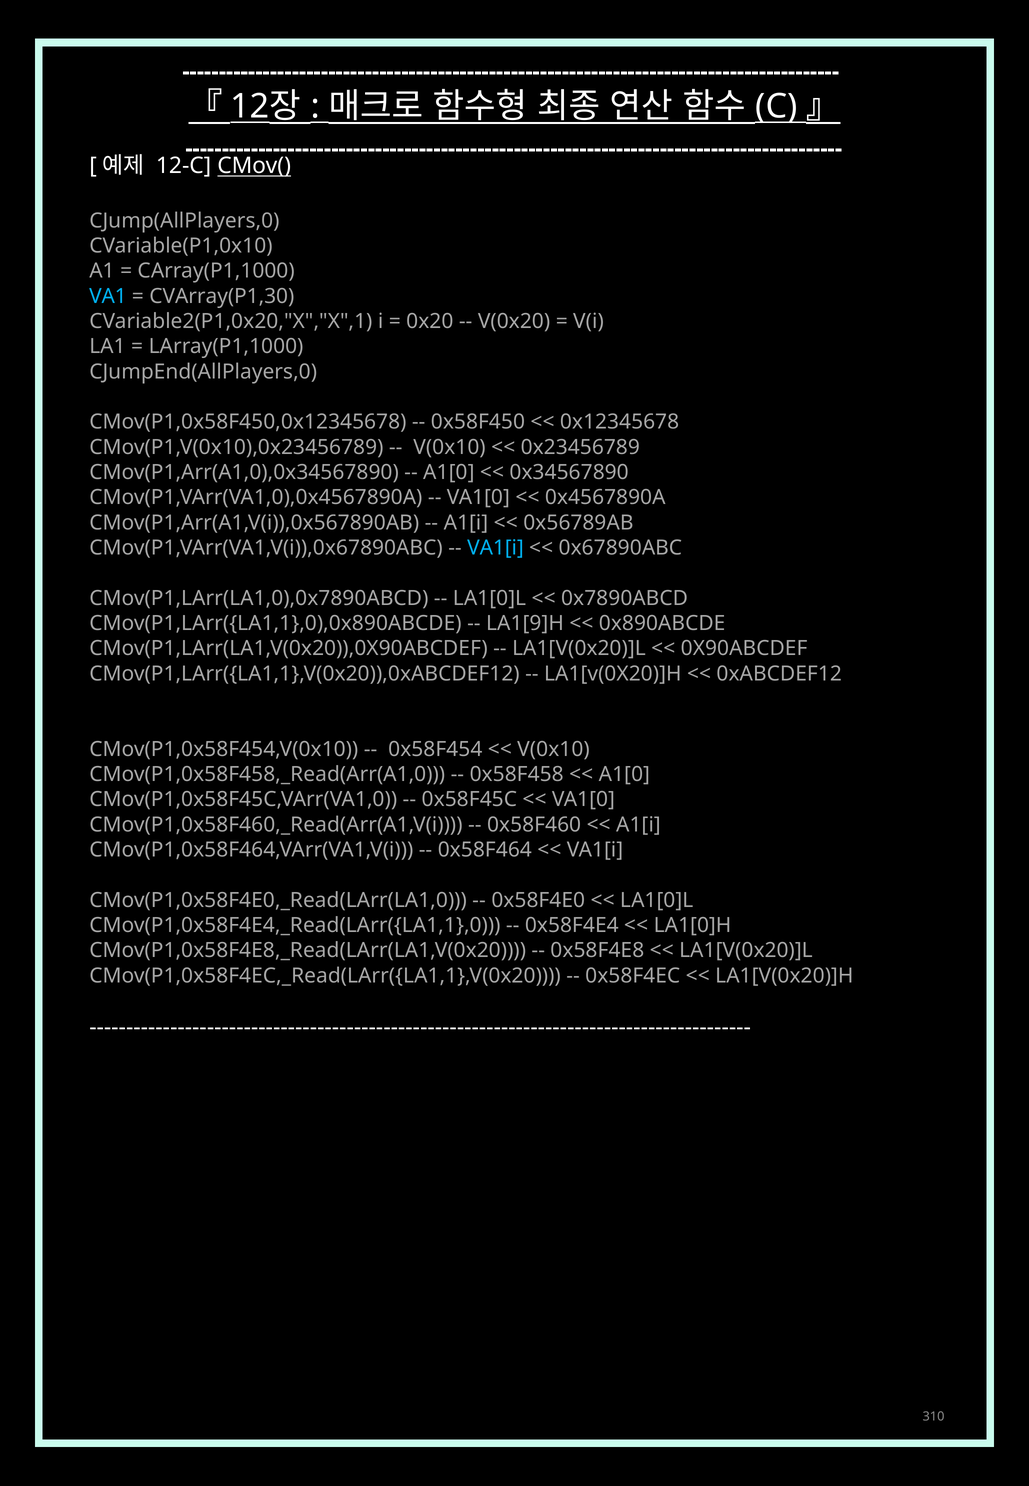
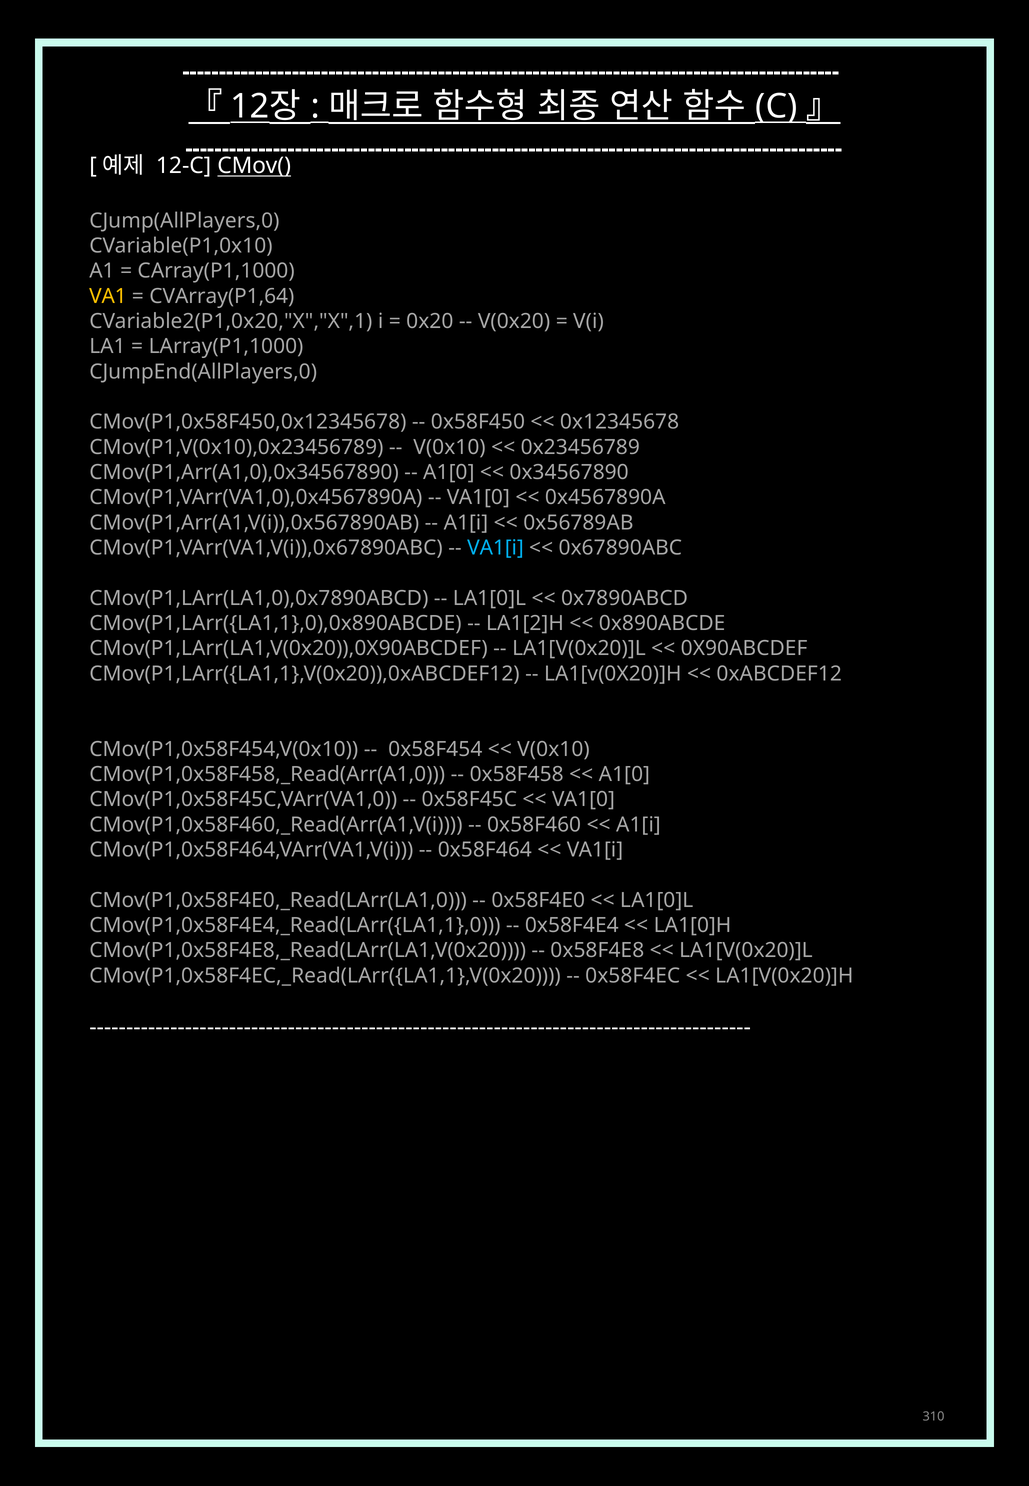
VA1 colour: light blue -> yellow
CVArray(P1,30: CVArray(P1,30 -> CVArray(P1,64
LA1[9]H: LA1[9]H -> LA1[2]H
